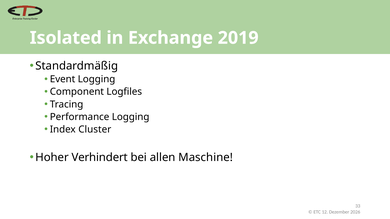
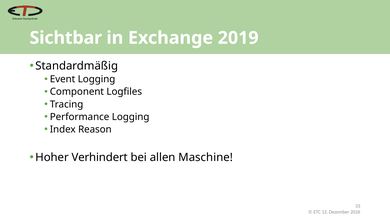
Isolated: Isolated -> Sichtbar
Cluster: Cluster -> Reason
